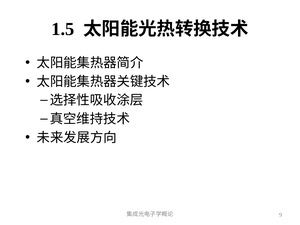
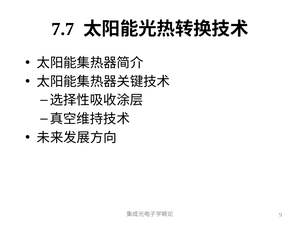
1.5: 1.5 -> 7.7
